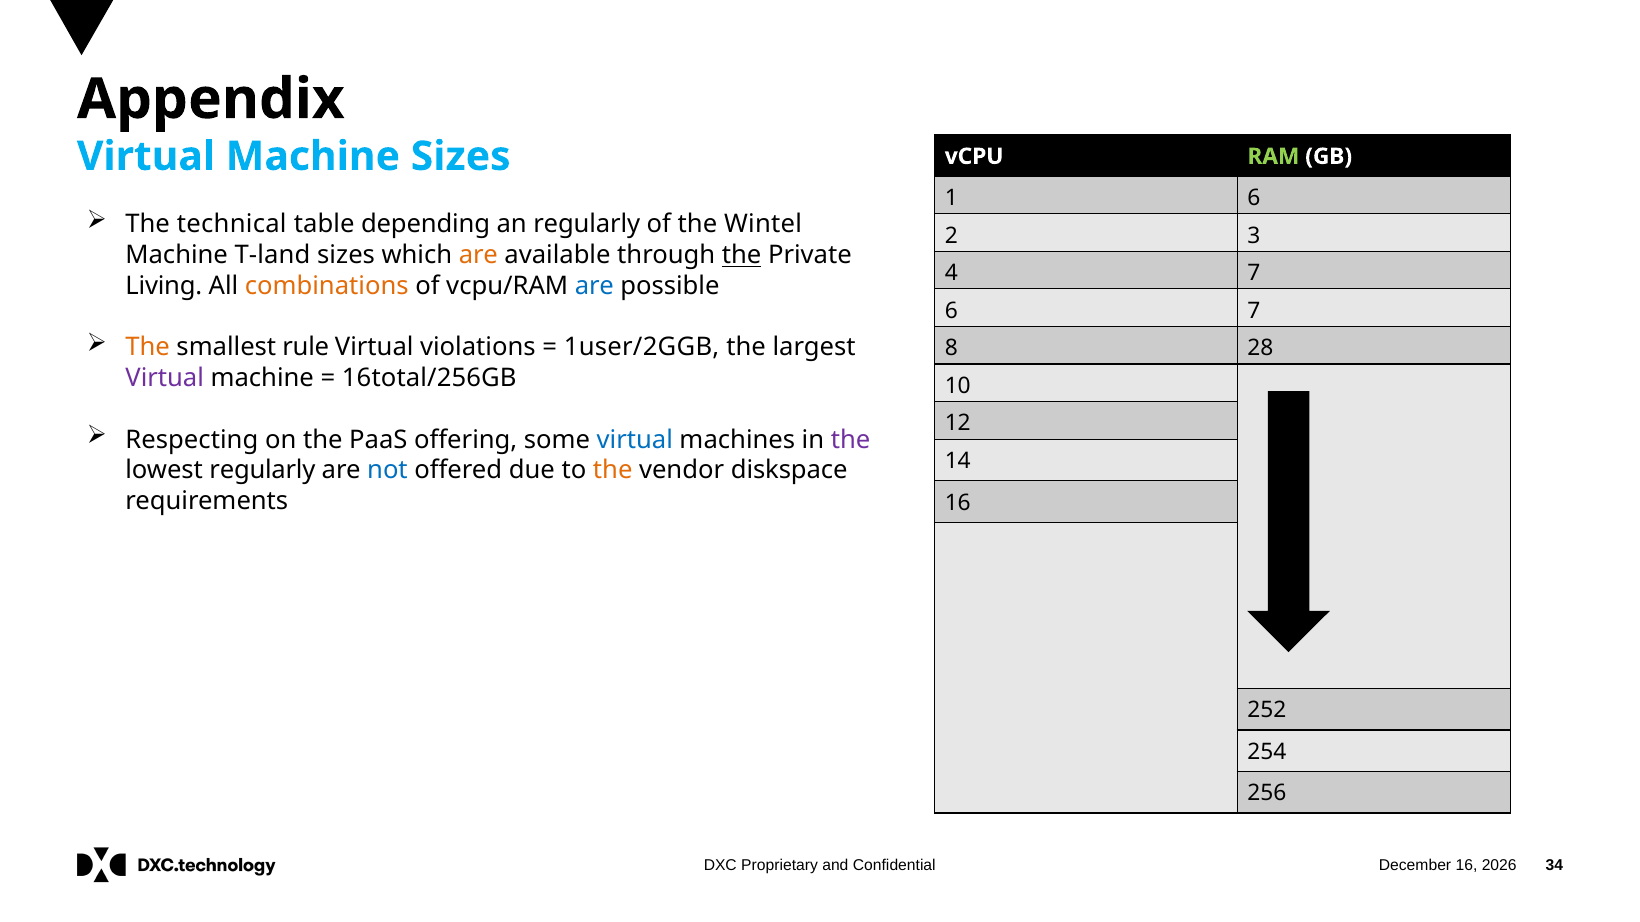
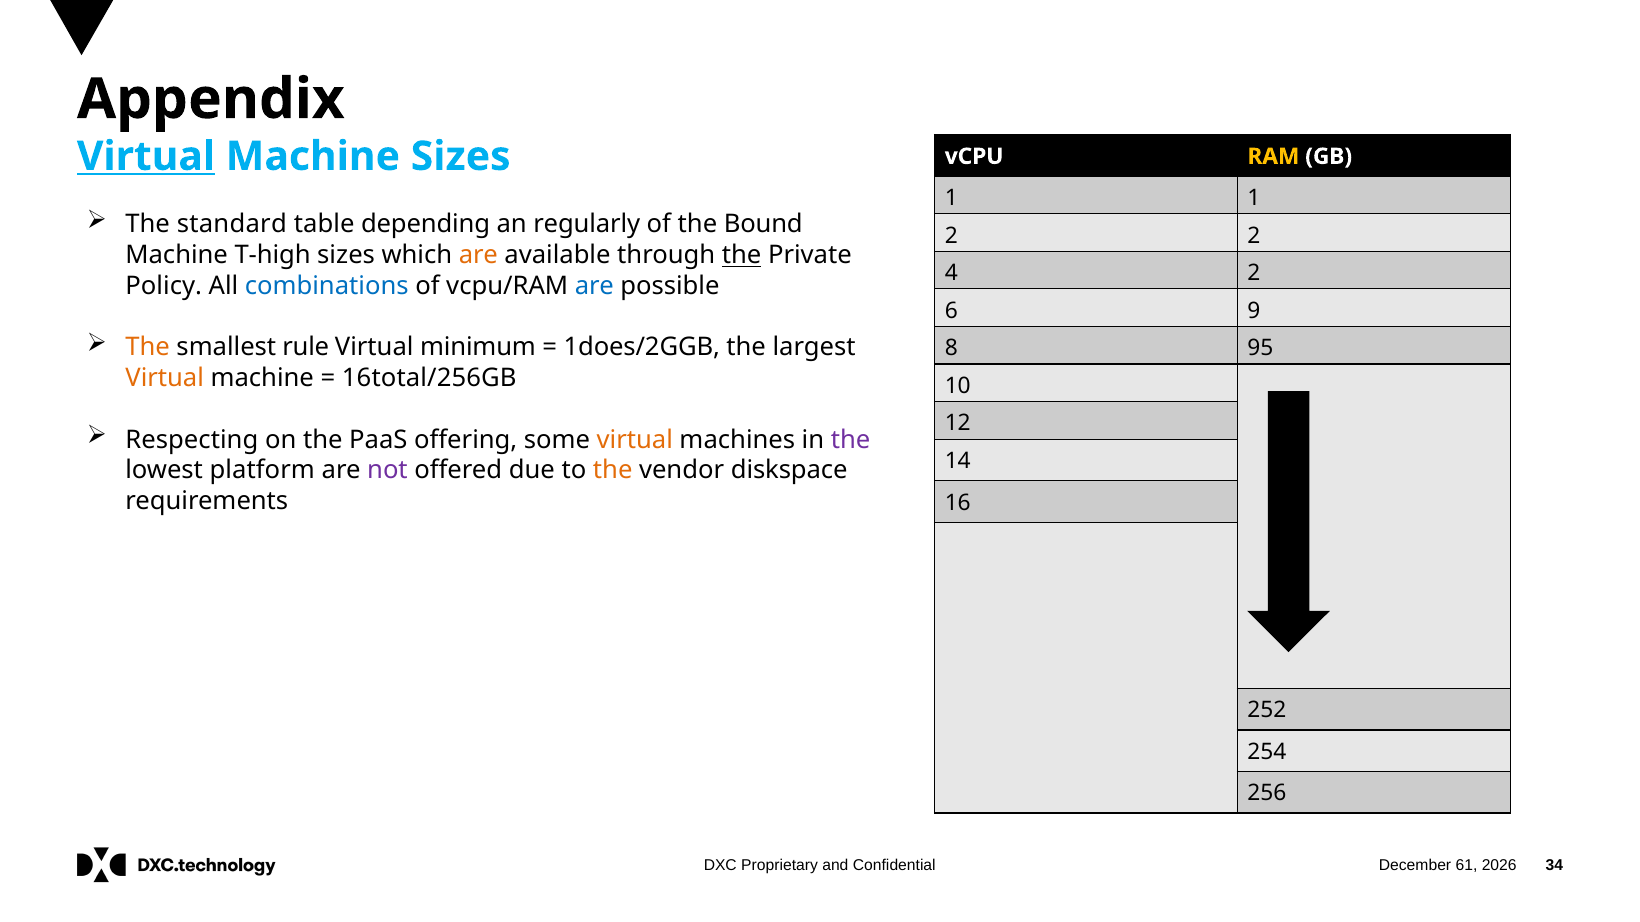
Virtual at (146, 157) underline: none -> present
RAM colour: light green -> yellow
1 6: 6 -> 1
technical: technical -> standard
Wintel: Wintel -> Bound
2 3: 3 -> 2
T-land: T-land -> T-high
4 7: 7 -> 2
Living: Living -> Policy
combinations colour: orange -> blue
6 7: 7 -> 9
violations: violations -> minimum
1user/2GGB: 1user/2GGB -> 1does/2GGB
28: 28 -> 95
Virtual at (165, 378) colour: purple -> orange
virtual at (635, 440) colour: blue -> orange
lowest regularly: regularly -> platform
not colour: blue -> purple
16 at (1466, 866): 16 -> 61
